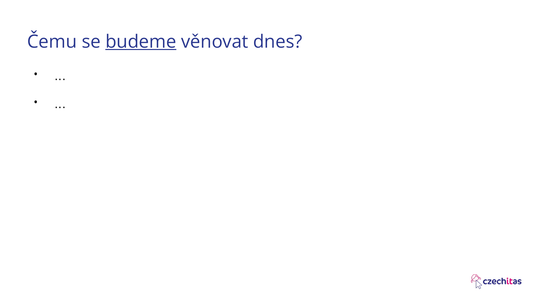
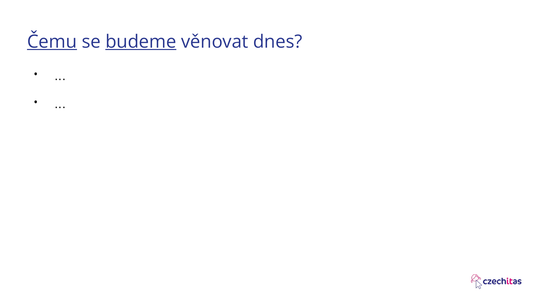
Čemu underline: none -> present
